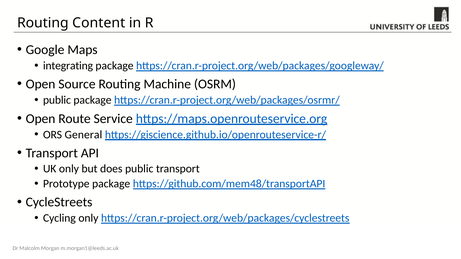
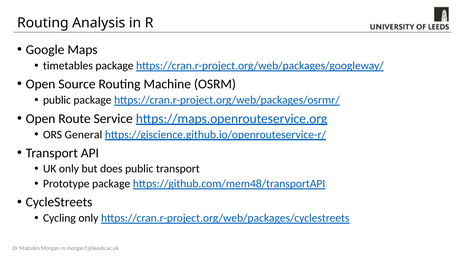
Content: Content -> Analysis
integrating: integrating -> timetables
